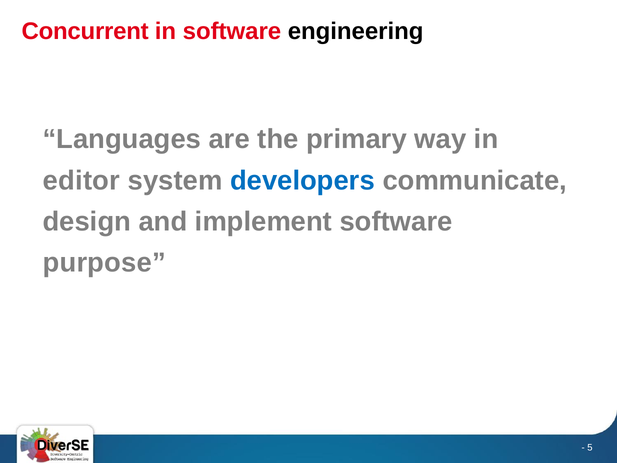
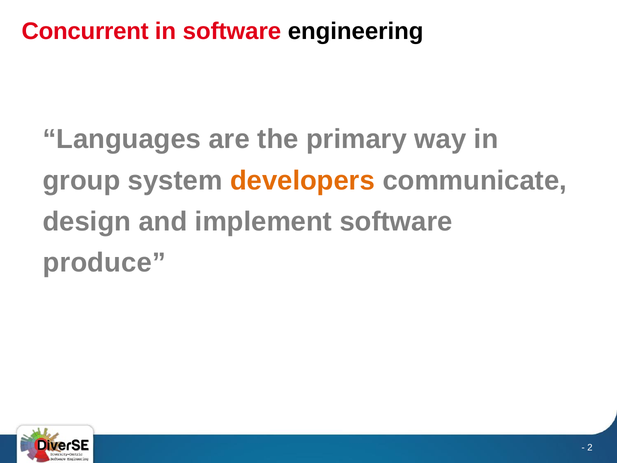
editor: editor -> group
developers colour: blue -> orange
purpose: purpose -> produce
5: 5 -> 2
